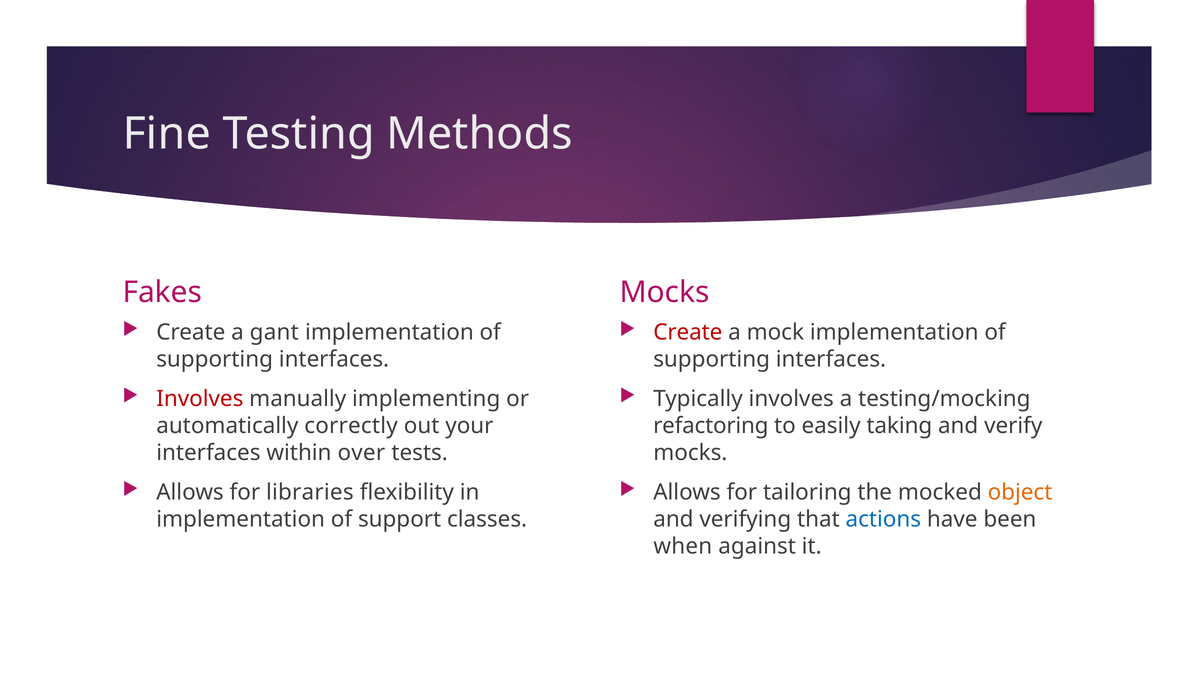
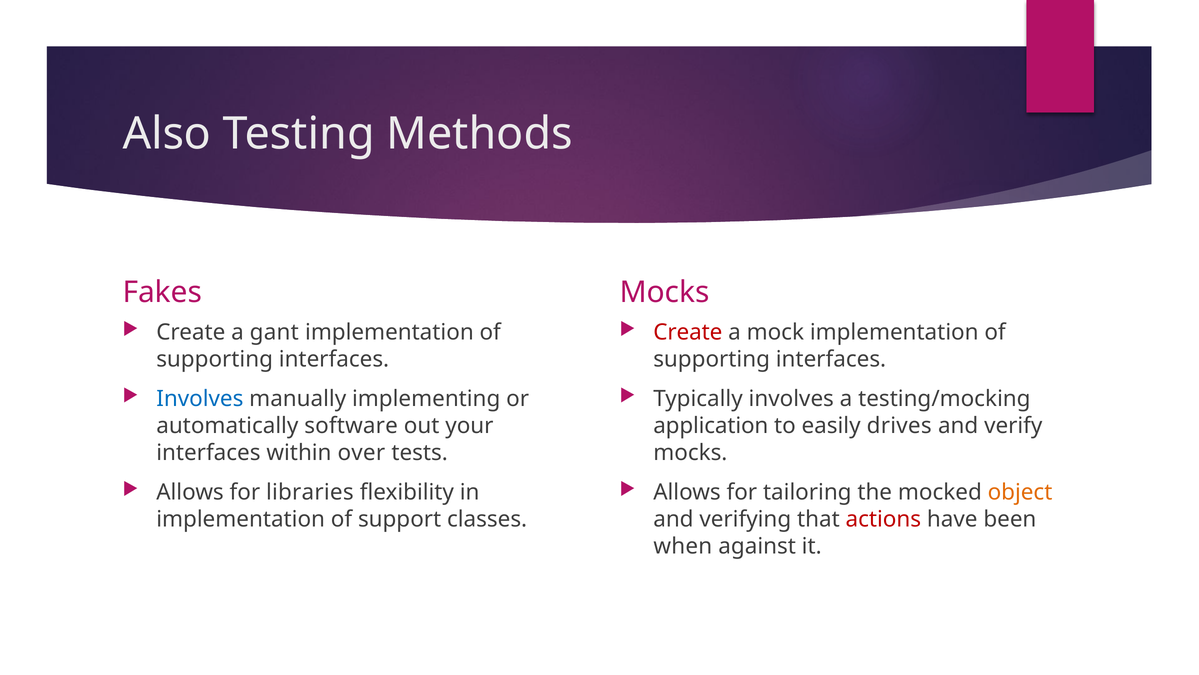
Fine: Fine -> Also
Involves at (200, 399) colour: red -> blue
correctly: correctly -> software
refactoring: refactoring -> application
taking: taking -> drives
actions colour: blue -> red
